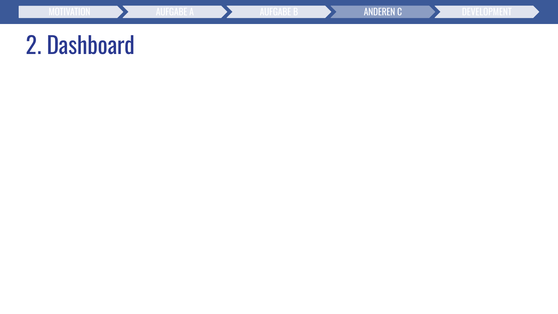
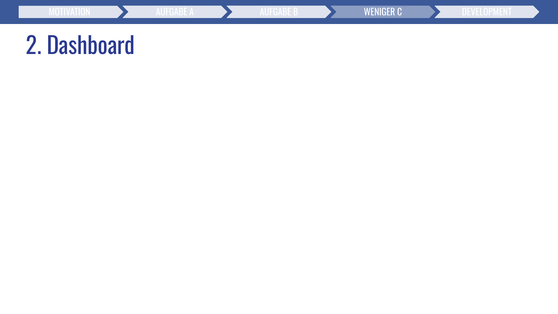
ANDEREN: ANDEREN -> WENIGER
